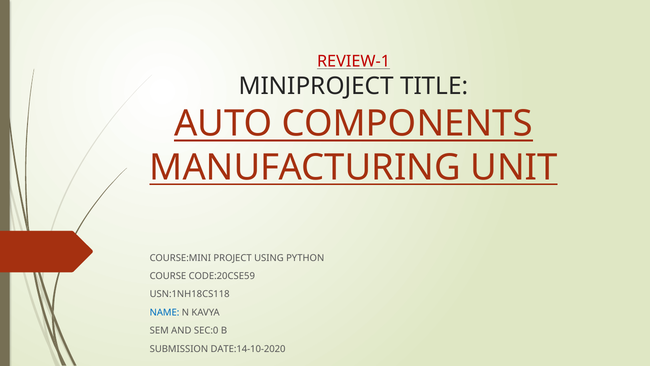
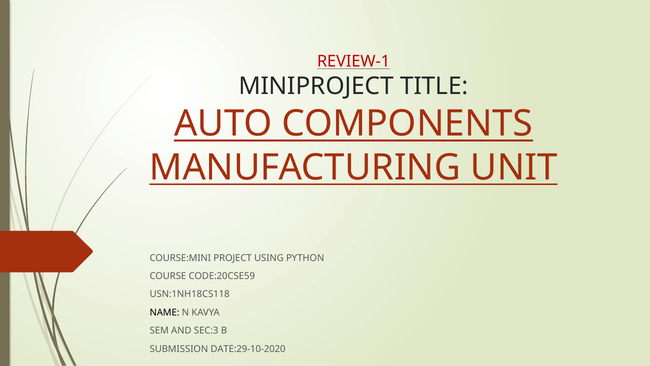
NAME colour: blue -> black
SEC:0: SEC:0 -> SEC:3
DATE:14-10-2020: DATE:14-10-2020 -> DATE:29-10-2020
